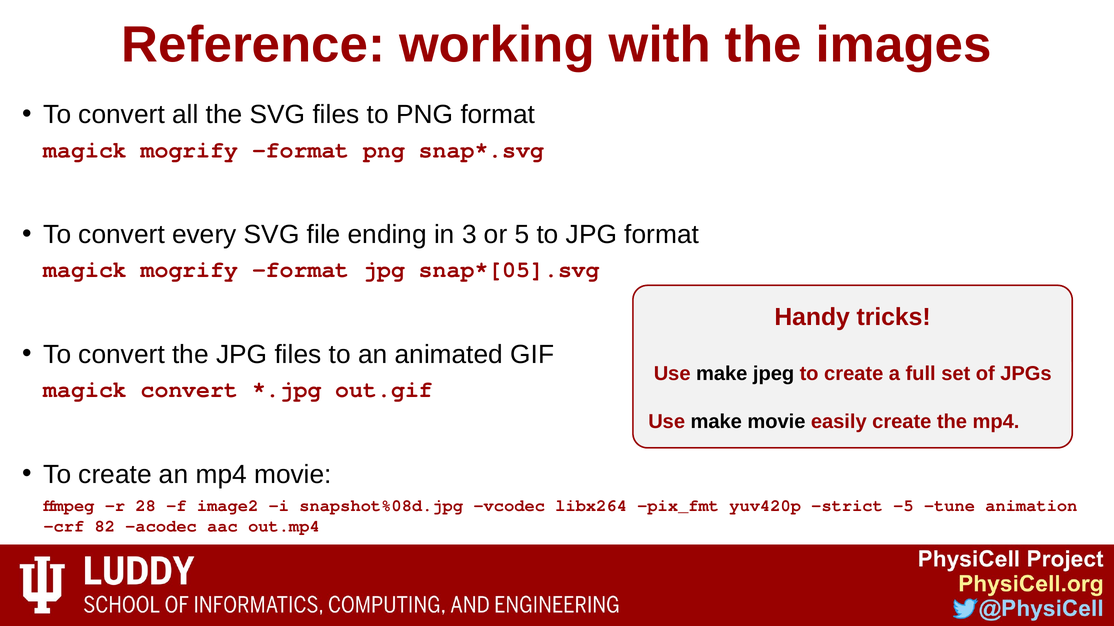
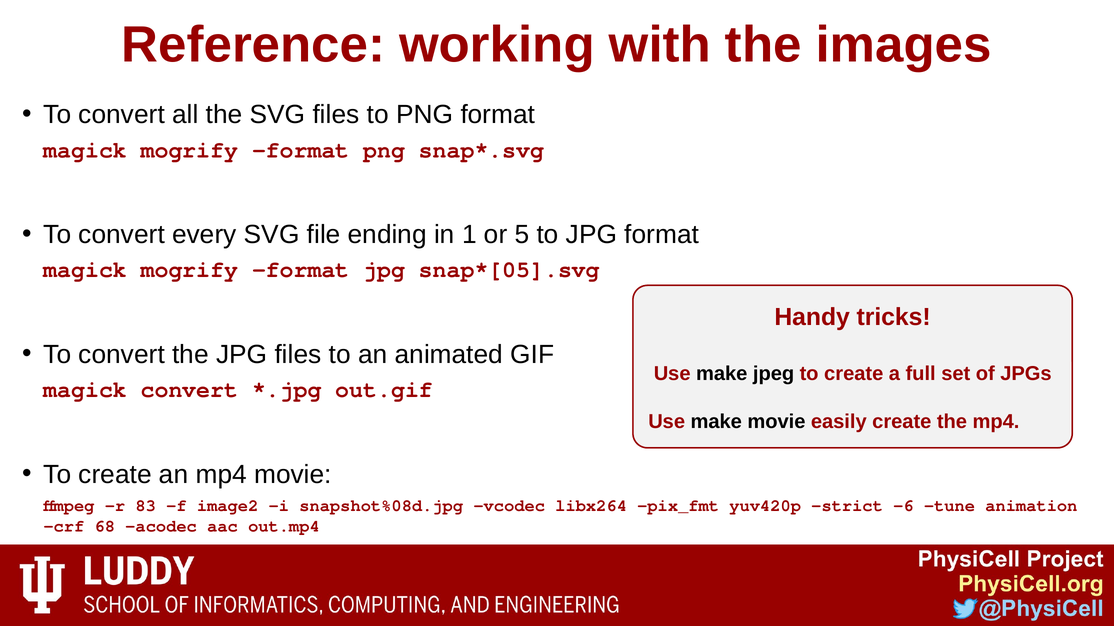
3: 3 -> 1
28: 28 -> 83
-5: -5 -> -6
82: 82 -> 68
